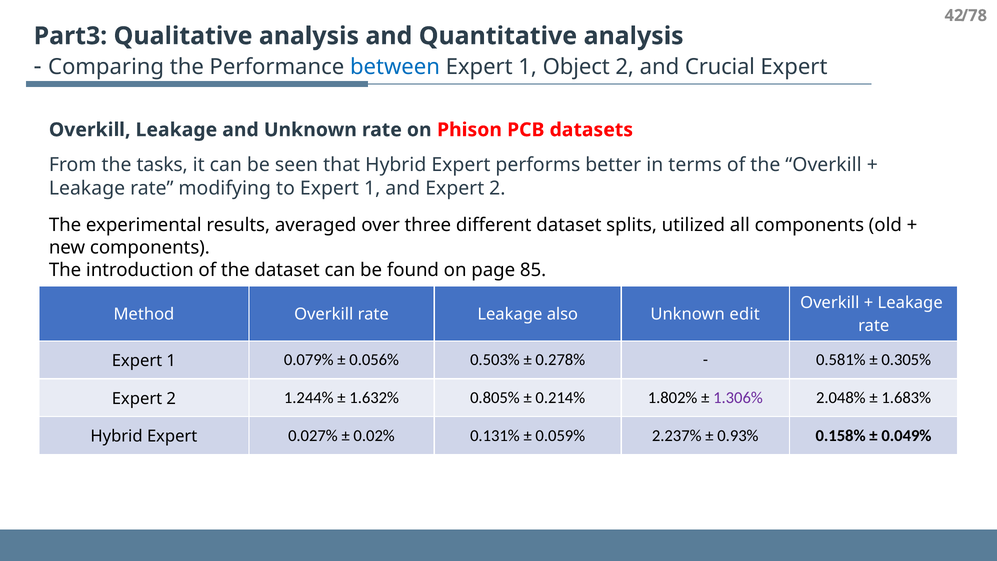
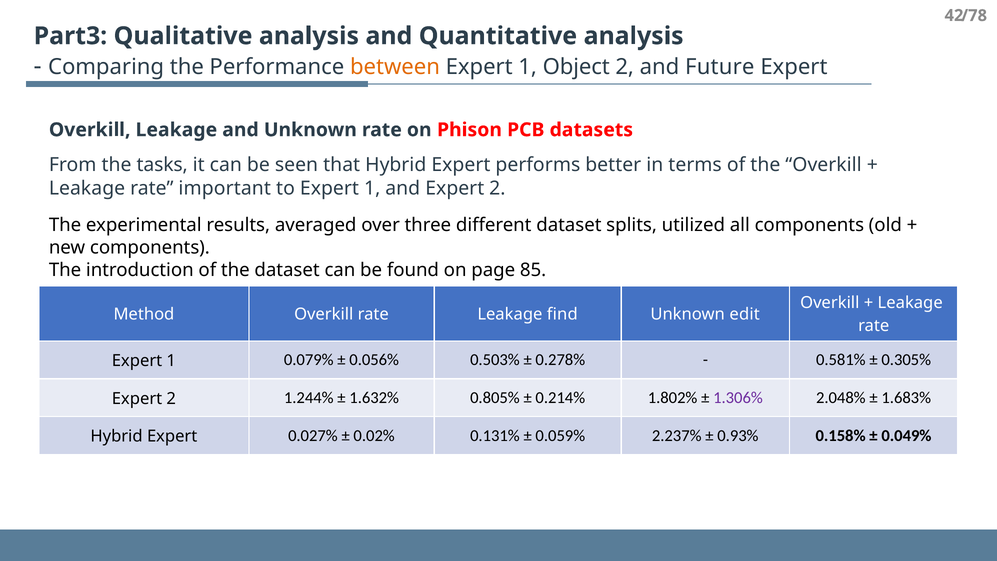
between colour: blue -> orange
Crucial: Crucial -> Future
modifying: modifying -> important
also: also -> find
